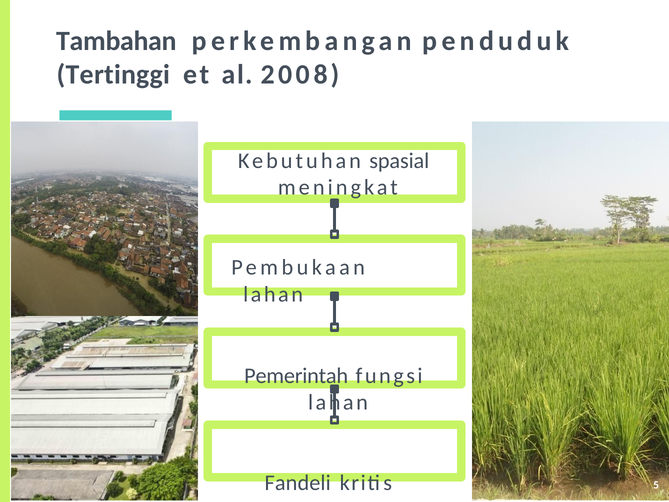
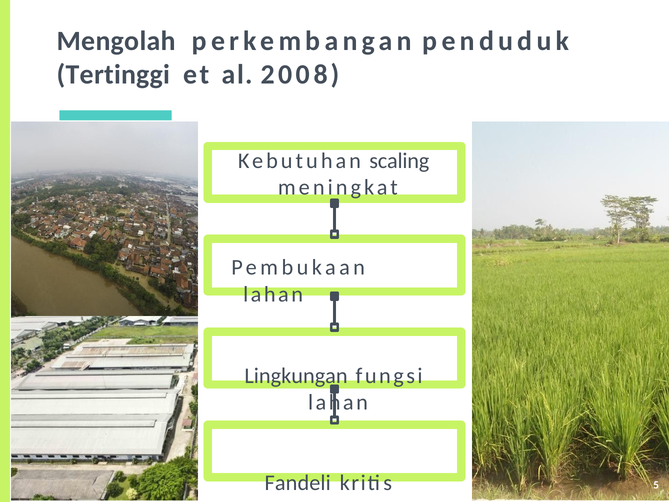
Tambahan: Tambahan -> Mengolah
spasial: spasial -> scaling
Pemerintah: Pemerintah -> Lingkungan
